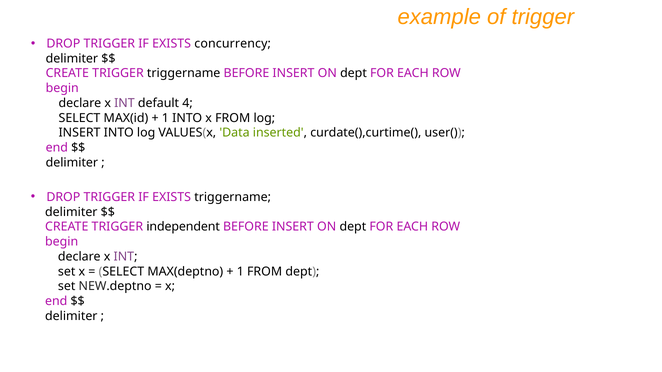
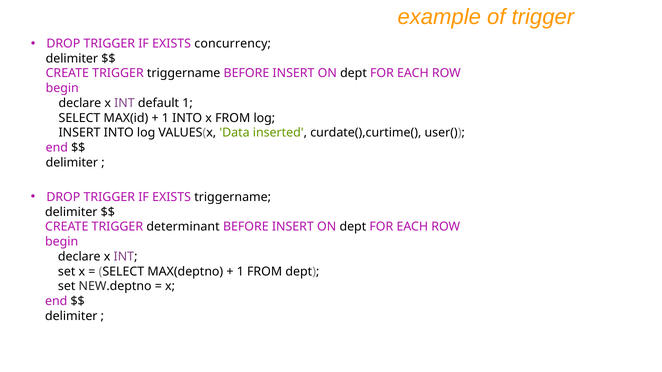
default 4: 4 -> 1
independent: independent -> determinant
